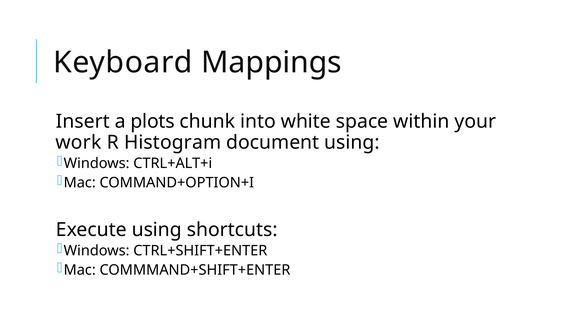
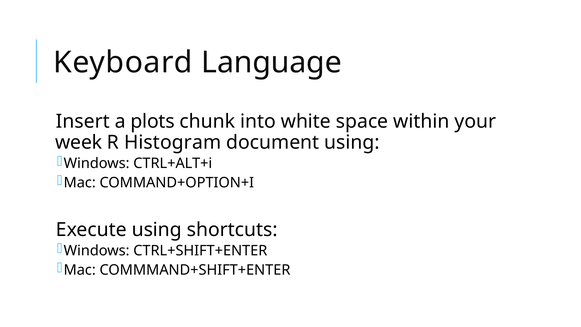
Mappings: Mappings -> Language
work: work -> week
